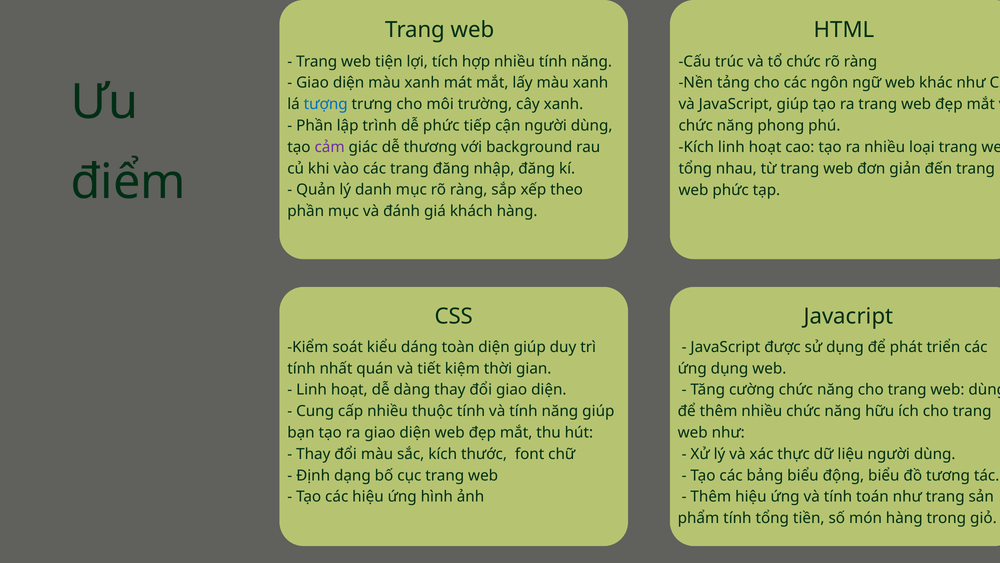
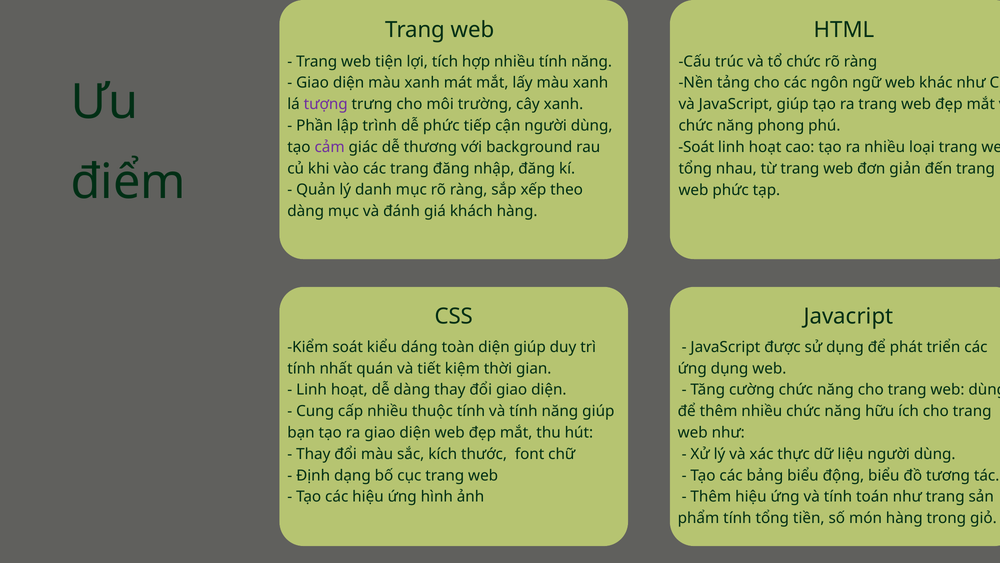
tượng colour: blue -> purple
Kích at (696, 147): Kích -> Soát
phần at (306, 211): phần -> dàng
